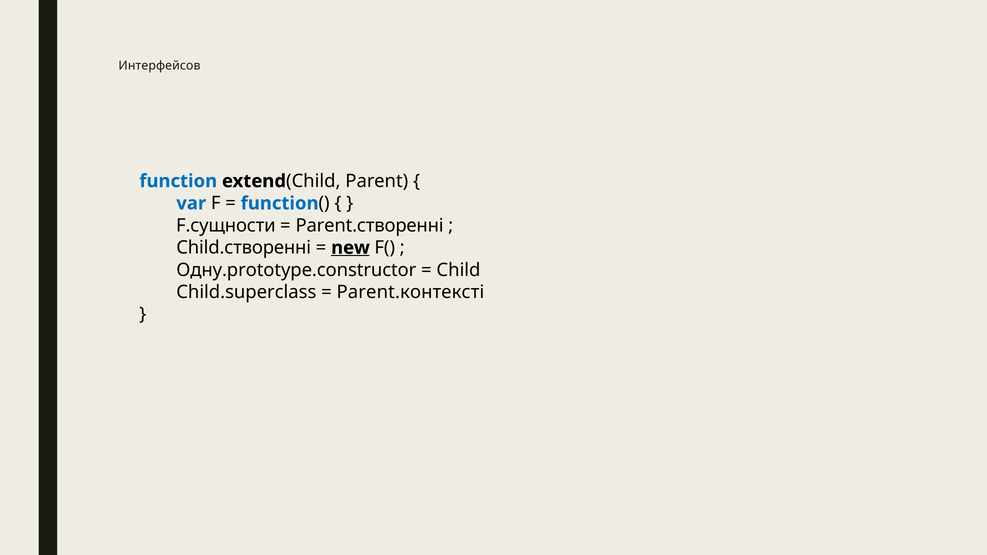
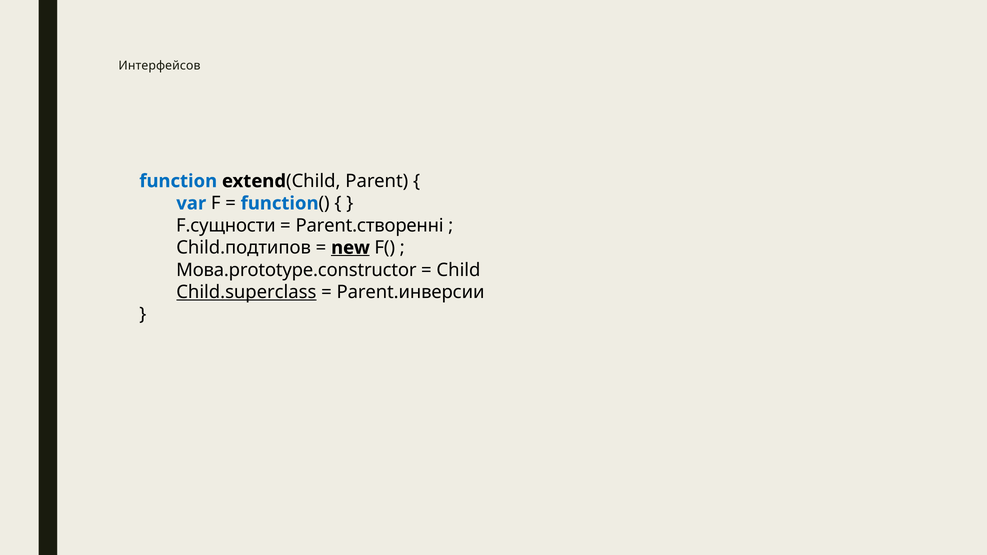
Child.створенні: Child.створенні -> Child.подтипов
Одну.prototype.constructor: Одну.prototype.constructor -> Мова.prototype.constructor
Child.superclass underline: none -> present
Parent.контексті: Parent.контексті -> Parent.инверсии
